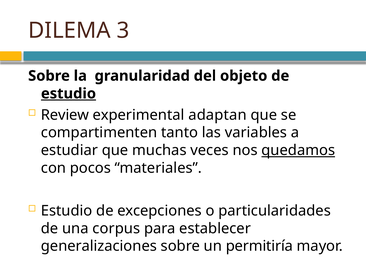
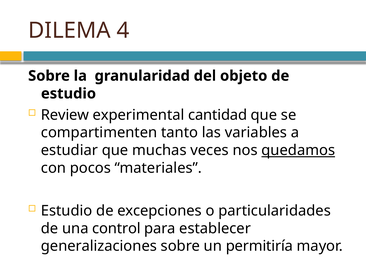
3: 3 -> 4
estudio at (68, 93) underline: present -> none
adaptan: adaptan -> cantidad
corpus: corpus -> control
